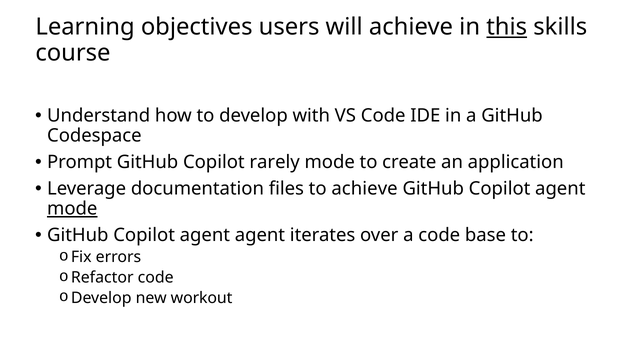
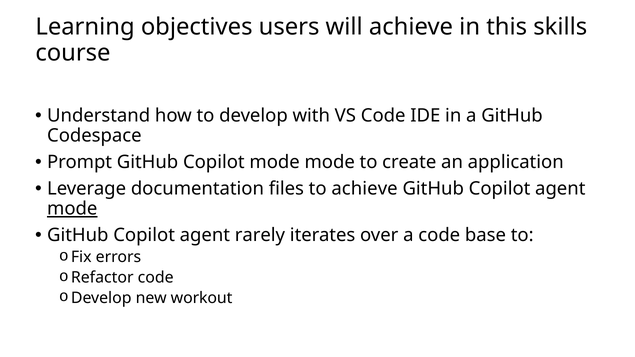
this underline: present -> none
Copilot rarely: rarely -> mode
agent agent: agent -> rarely
